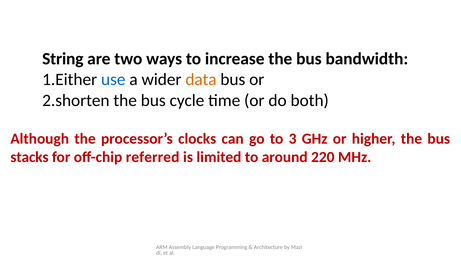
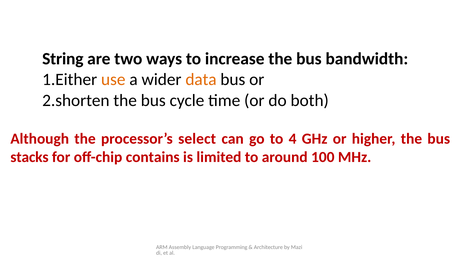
use colour: blue -> orange
clocks: clocks -> select
3: 3 -> 4
referred: referred -> contains
220: 220 -> 100
